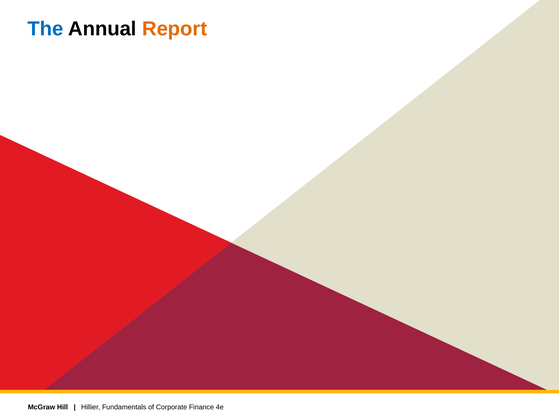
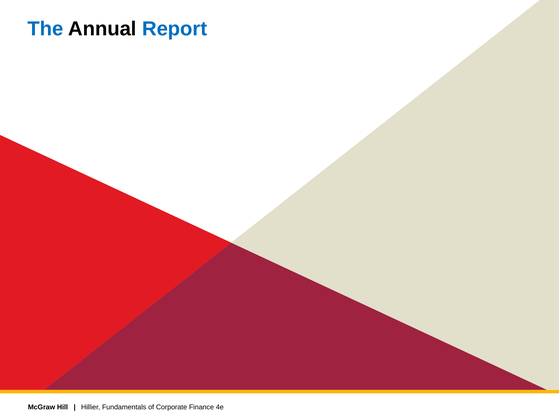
Report colour: orange -> blue
